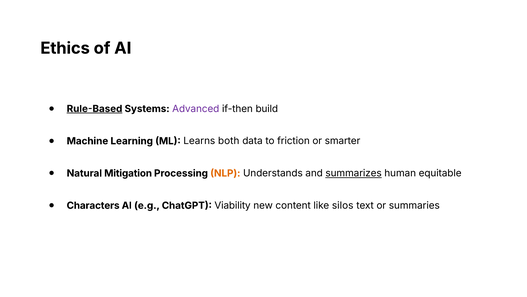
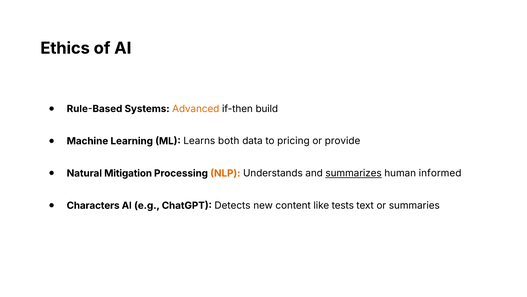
Rule-Based underline: present -> none
Advanced colour: purple -> orange
friction: friction -> pricing
smarter: smarter -> provide
equitable: equitable -> informed
Viability: Viability -> Detects
silos: silos -> tests
